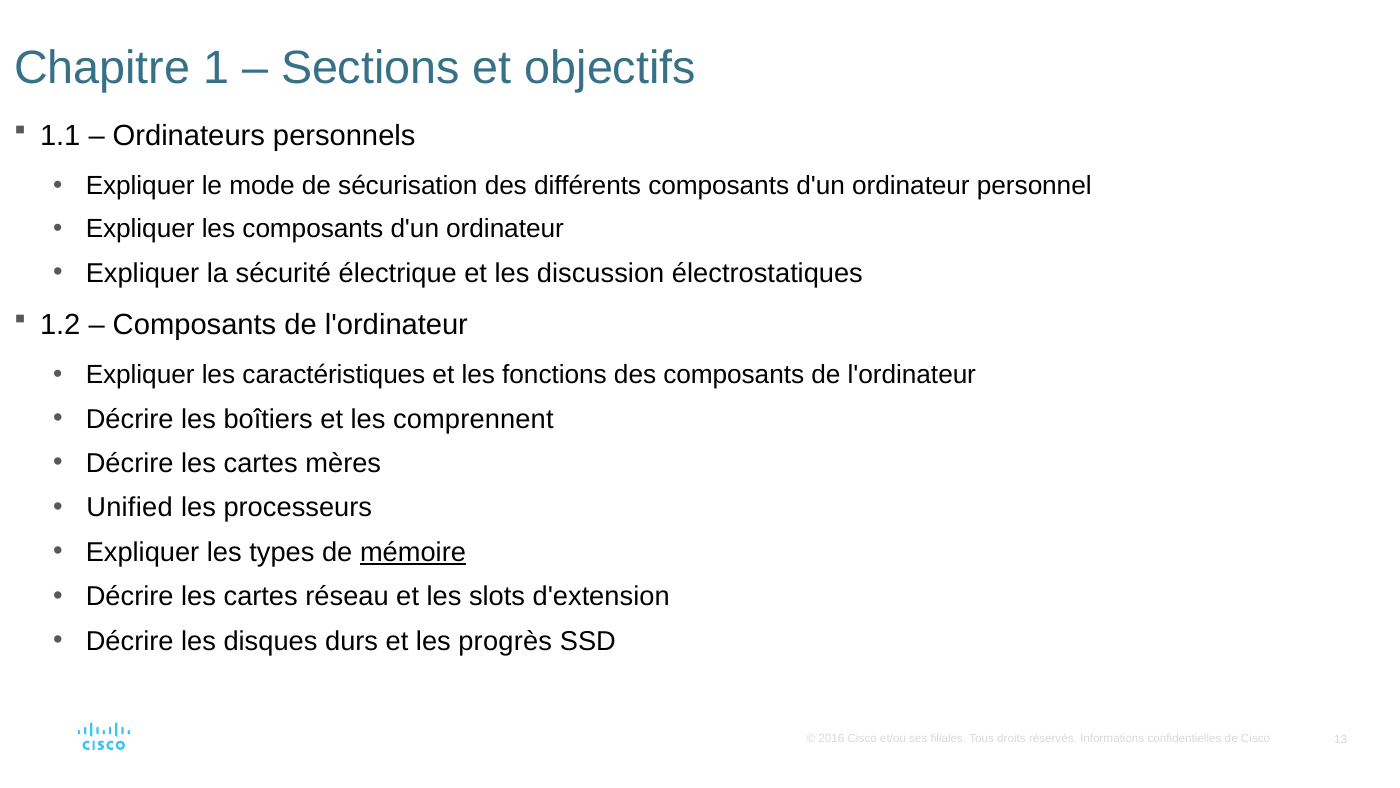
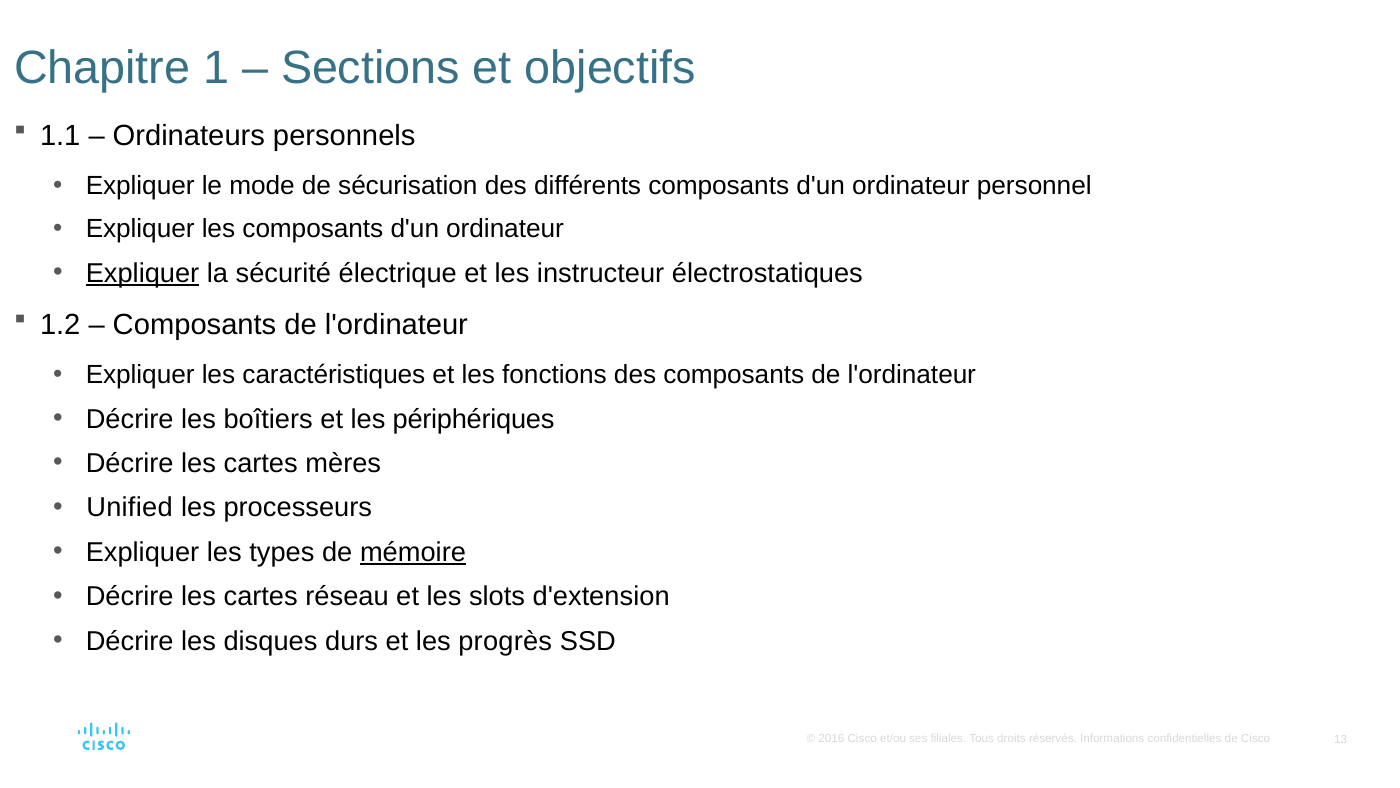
Expliquer at (143, 273) underline: none -> present
discussion: discussion -> instructeur
comprennent: comprennent -> périphériques
